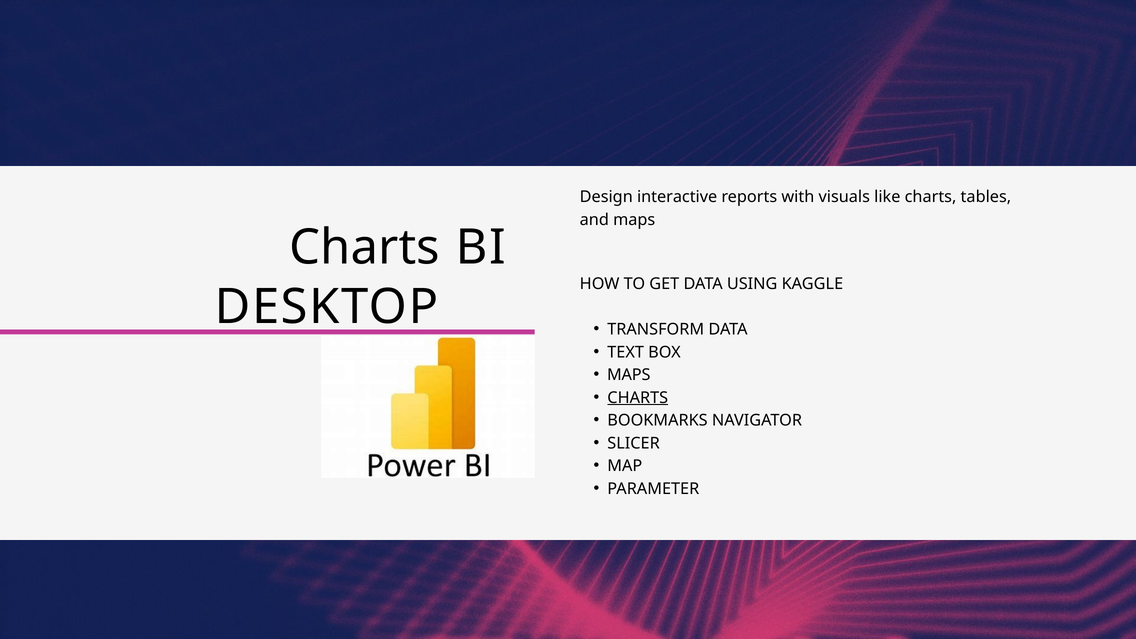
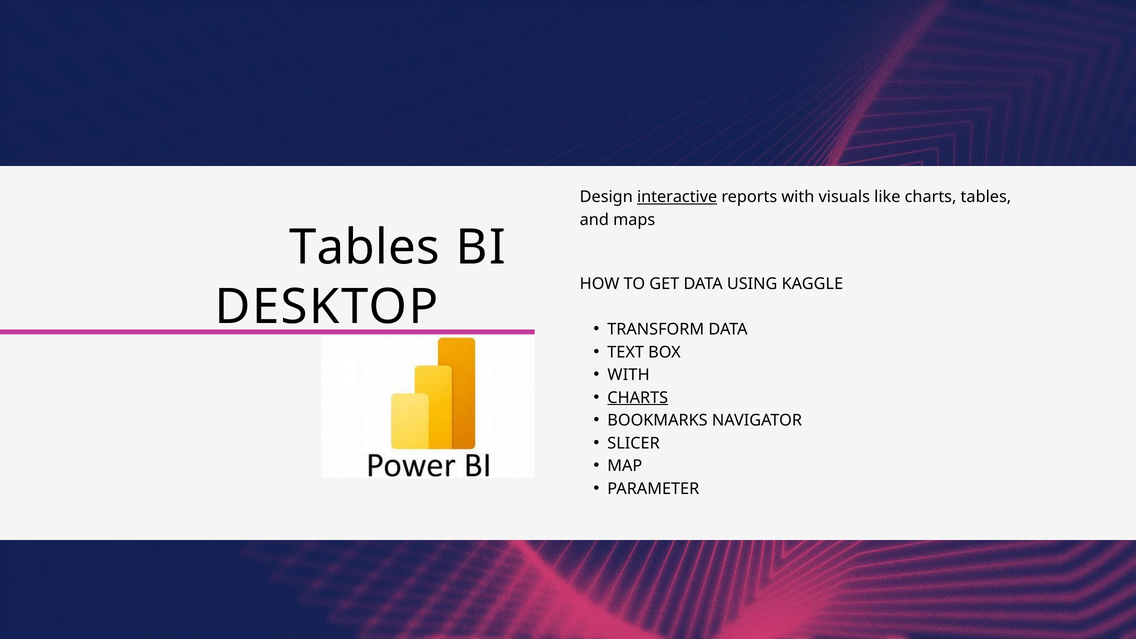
interactive underline: none -> present
Charts at (364, 248): Charts -> Tables
MAPS at (629, 375): MAPS -> WITH
